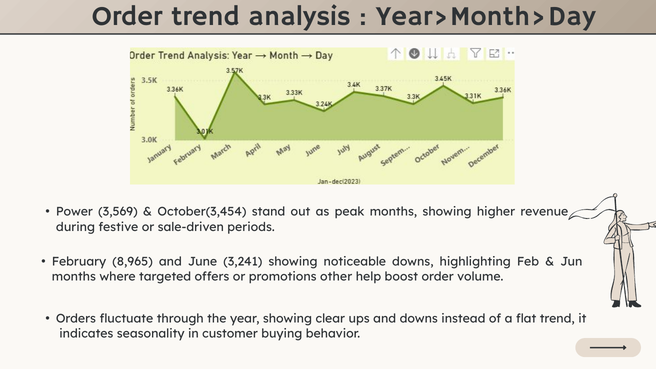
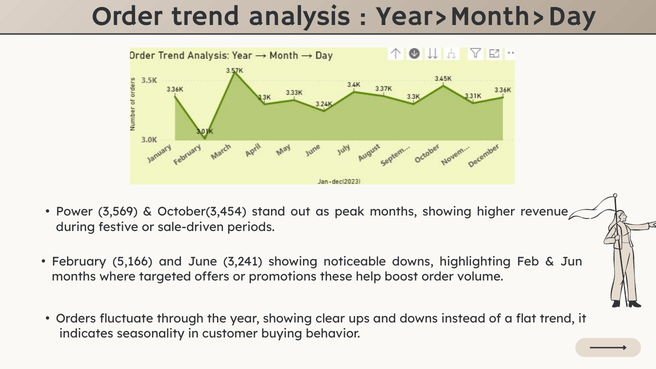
8,965: 8,965 -> 5,166
other: other -> these
